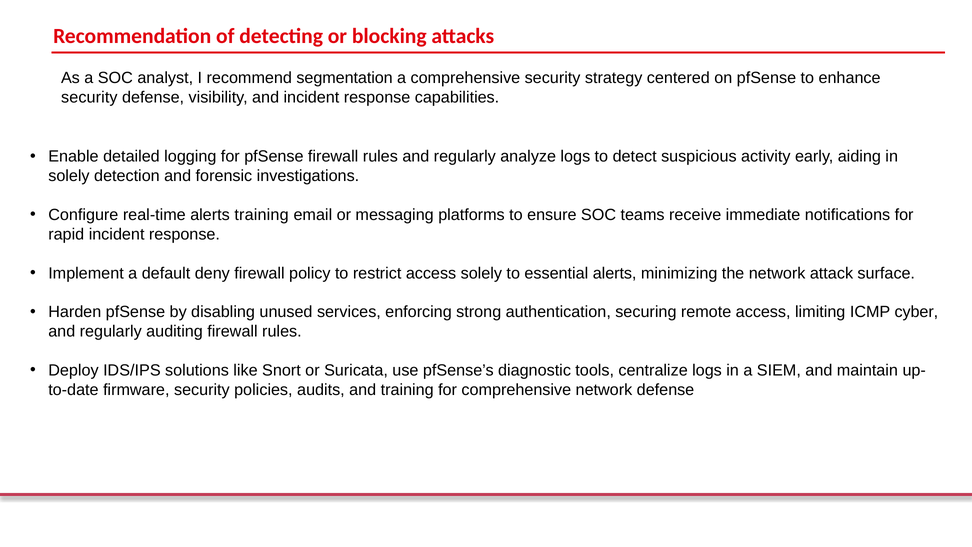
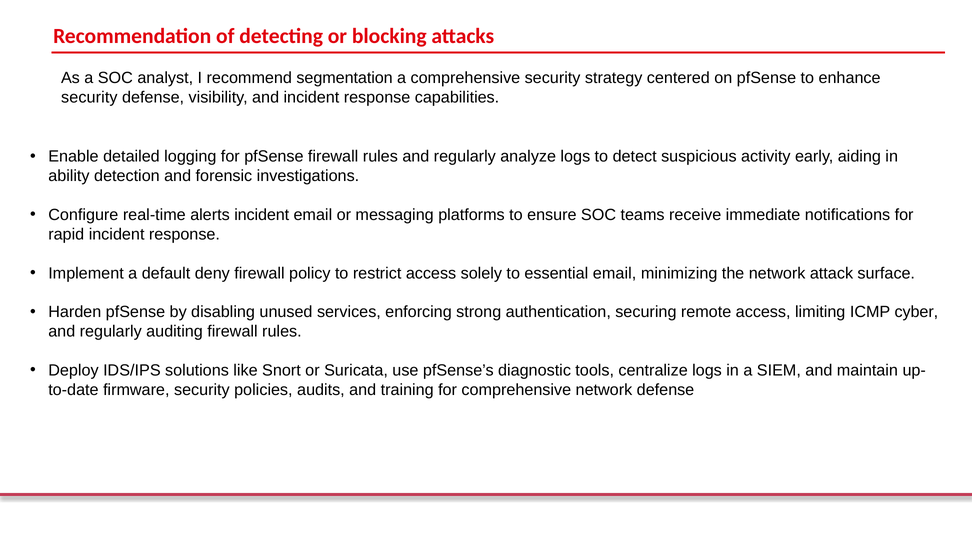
solely at (69, 176): solely -> ability
alerts training: training -> incident
essential alerts: alerts -> email
